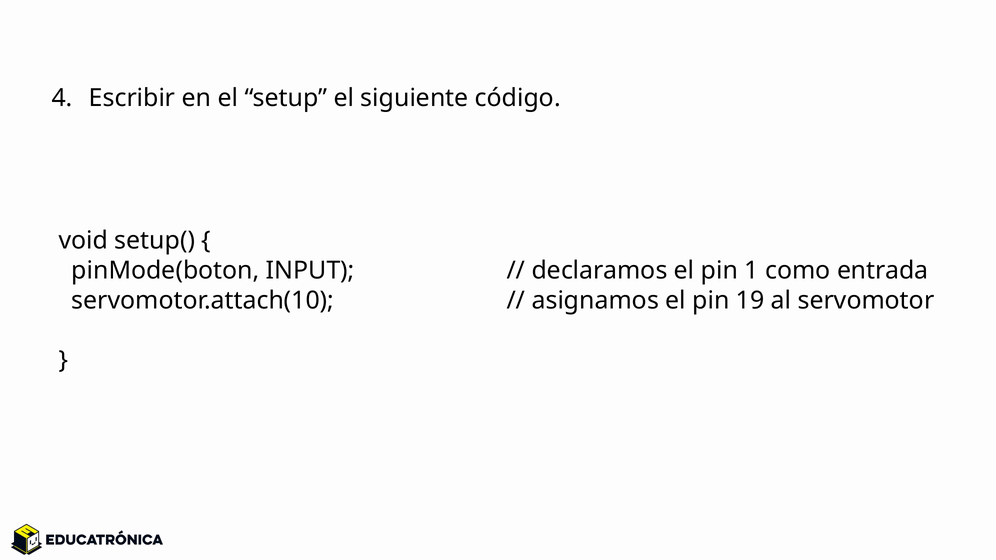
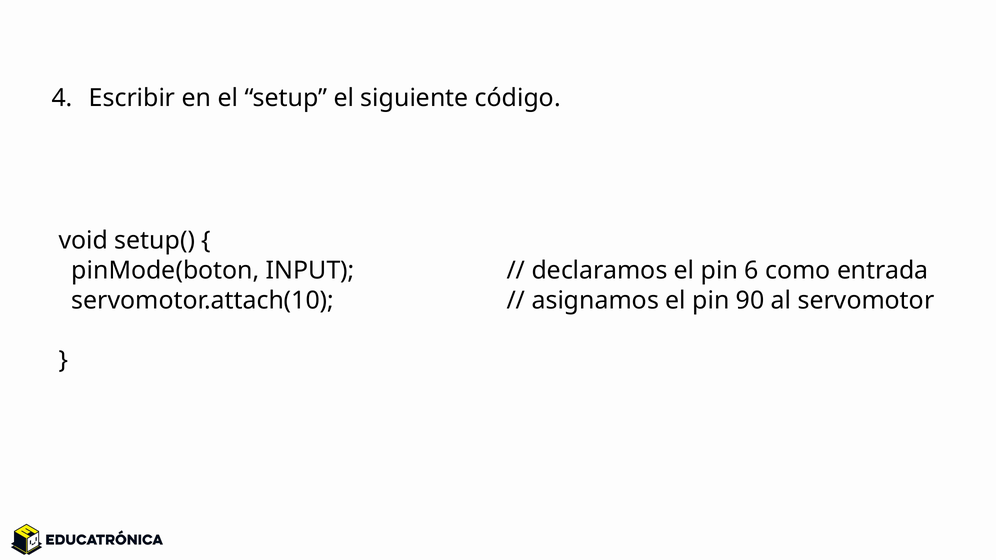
1: 1 -> 6
19: 19 -> 90
